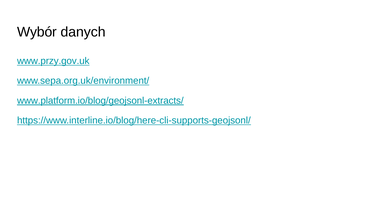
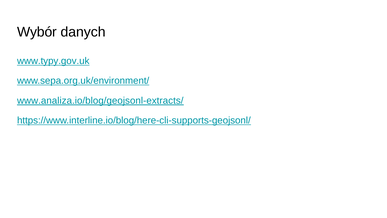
www.przy.gov.uk: www.przy.gov.uk -> www.typy.gov.uk
www.platform.io/blog/geojsonl-extracts/: www.platform.io/blog/geojsonl-extracts/ -> www.analiza.io/blog/geojsonl-extracts/
